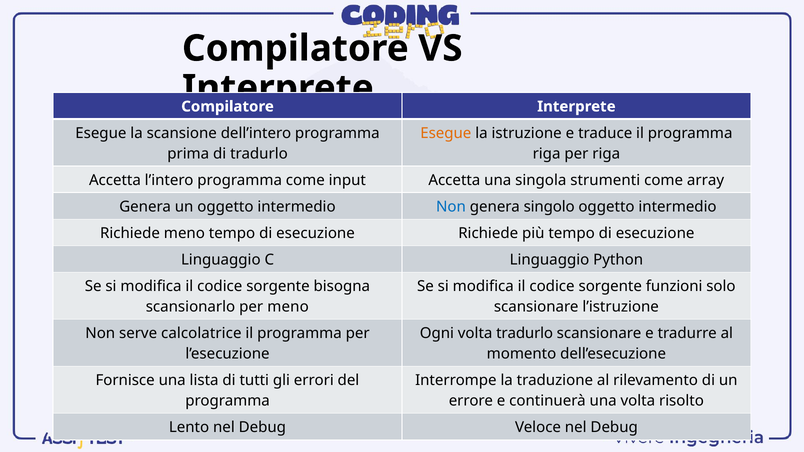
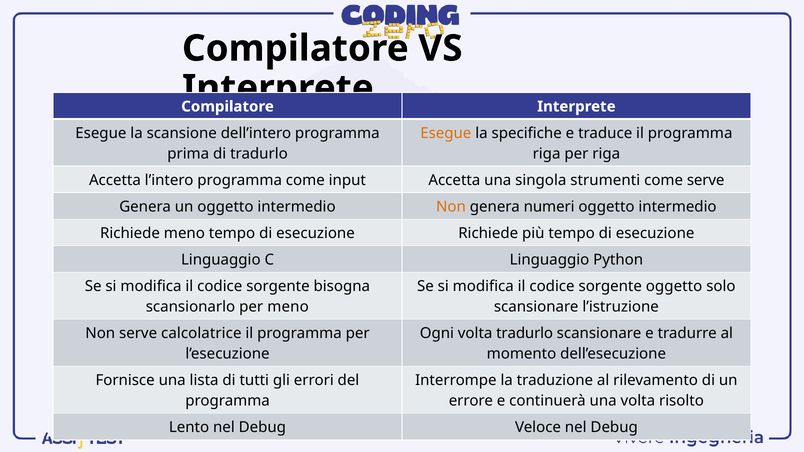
istruzione: istruzione -> specifiche
come array: array -> serve
Non at (451, 207) colour: blue -> orange
singolo: singolo -> numeri
sorgente funzioni: funzioni -> oggetto
